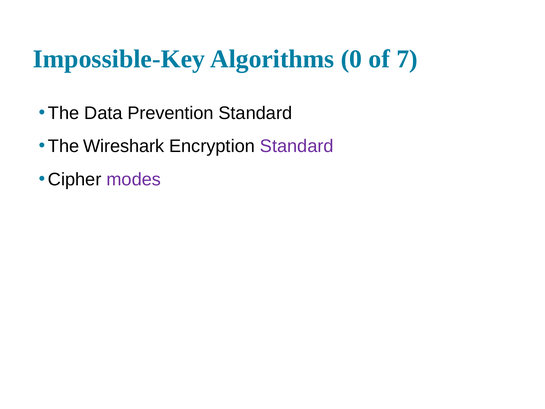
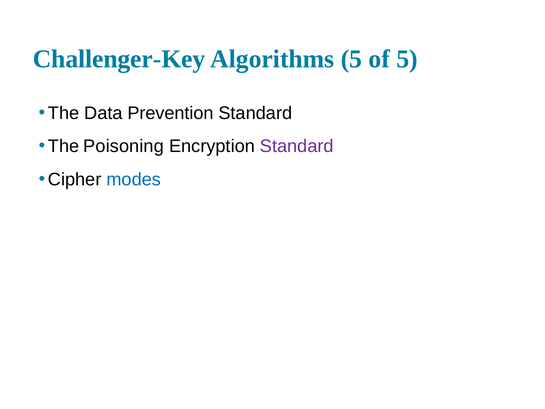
Impossible-Key: Impossible-Key -> Challenger-Key
Algorithms 0: 0 -> 5
of 7: 7 -> 5
Wireshark: Wireshark -> Poisoning
modes colour: purple -> blue
